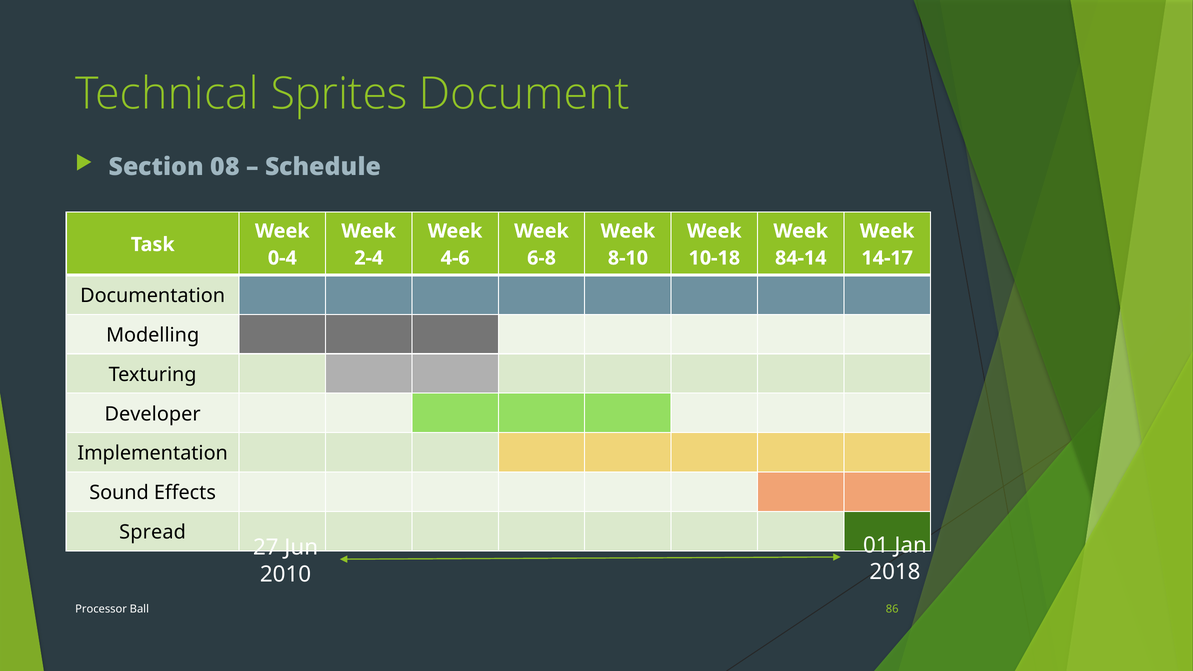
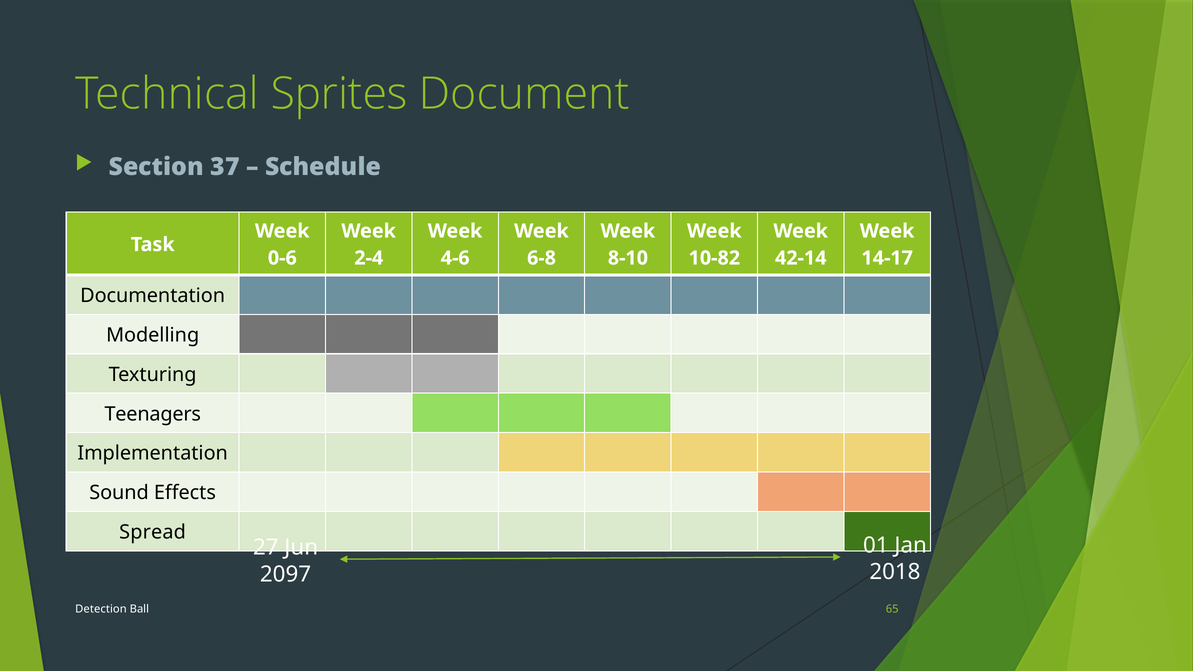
08: 08 -> 37
0-4: 0-4 -> 0-6
10-18: 10-18 -> 10-82
84-14: 84-14 -> 42-14
Developer: Developer -> Teenagers
2010: 2010 -> 2097
Processor: Processor -> Detection
86: 86 -> 65
